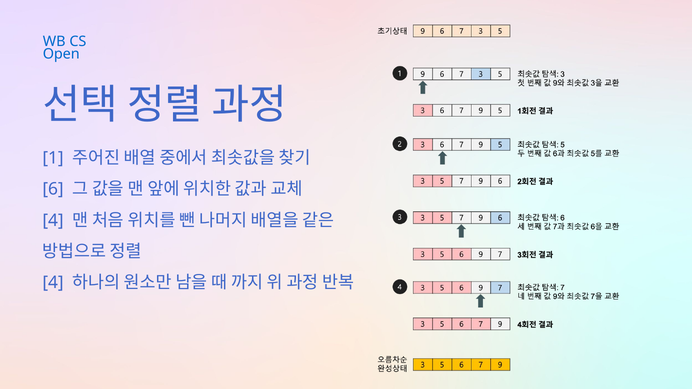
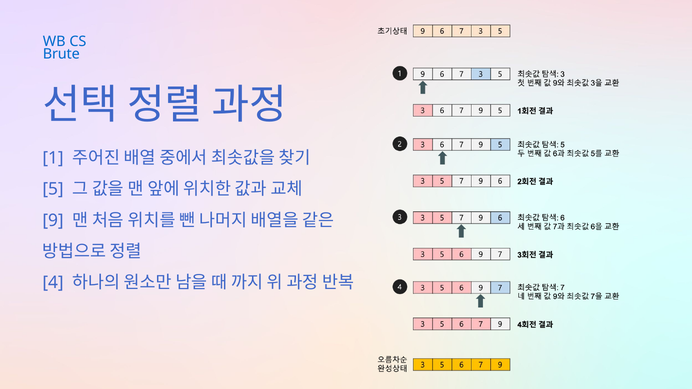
Open: Open -> Brute
6: 6 -> 5
4 at (53, 220): 4 -> 9
